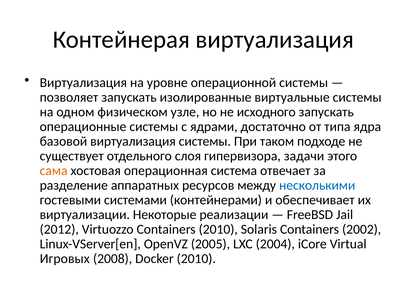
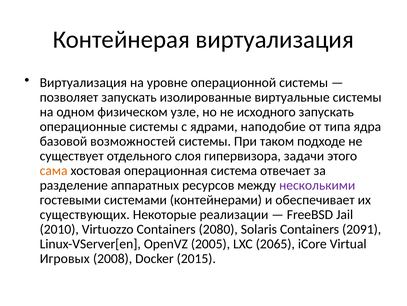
достаточно: достаточно -> наподобие
базовой виртуализация: виртуализация -> возможностей
несколькими colour: blue -> purple
виртуализации: виртуализации -> существующих
2012: 2012 -> 2010
Containers 2010: 2010 -> 2080
2002: 2002 -> 2091
2004: 2004 -> 2065
Docker 2010: 2010 -> 2015
